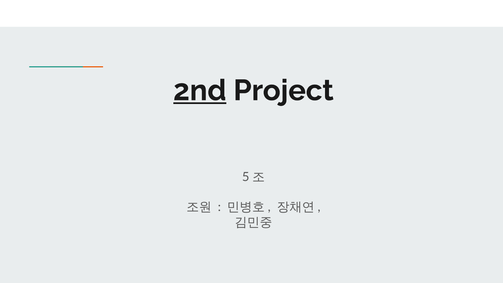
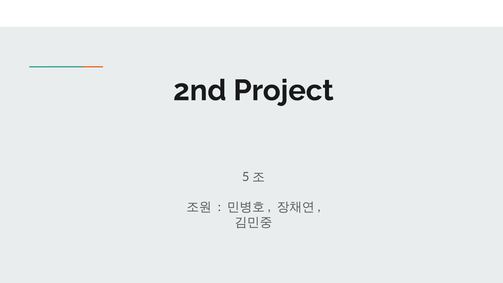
2nd underline: present -> none
